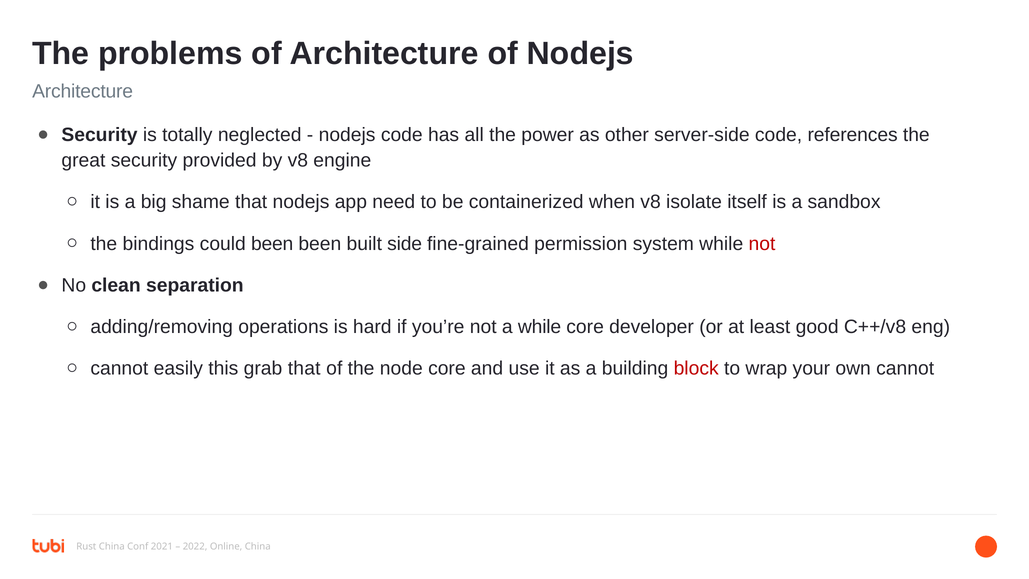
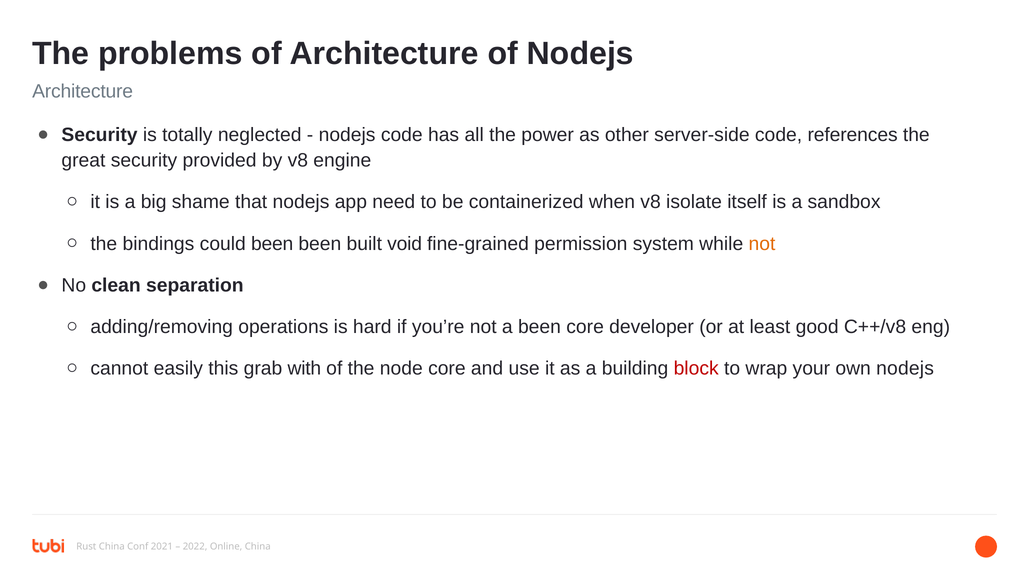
side: side -> void
not at (762, 244) colour: red -> orange
a while: while -> been
grab that: that -> with
own cannot: cannot -> nodejs
